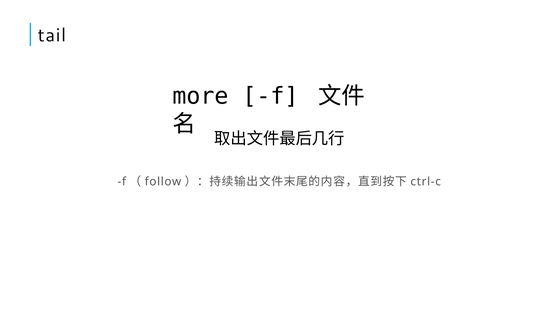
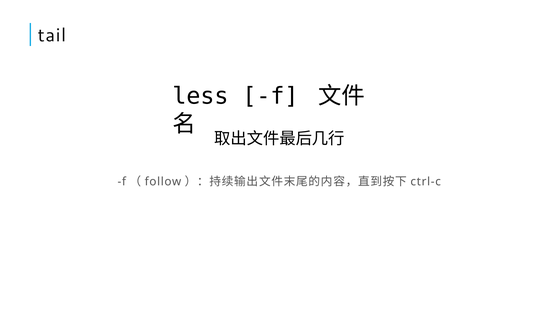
more: more -> less
